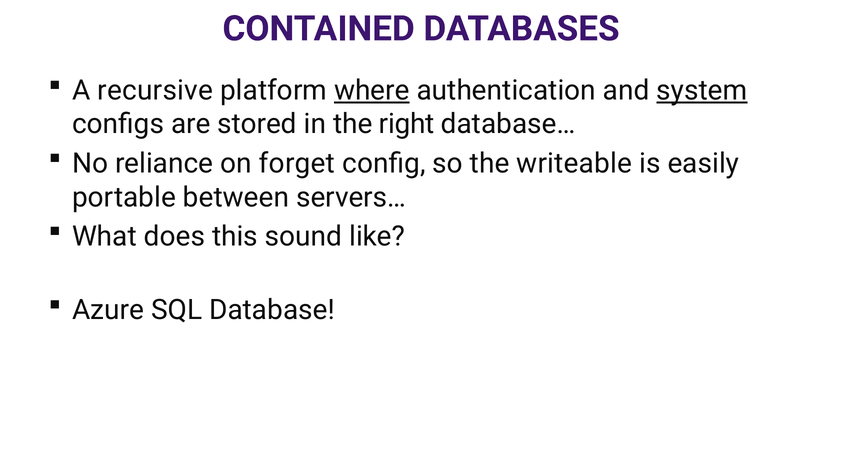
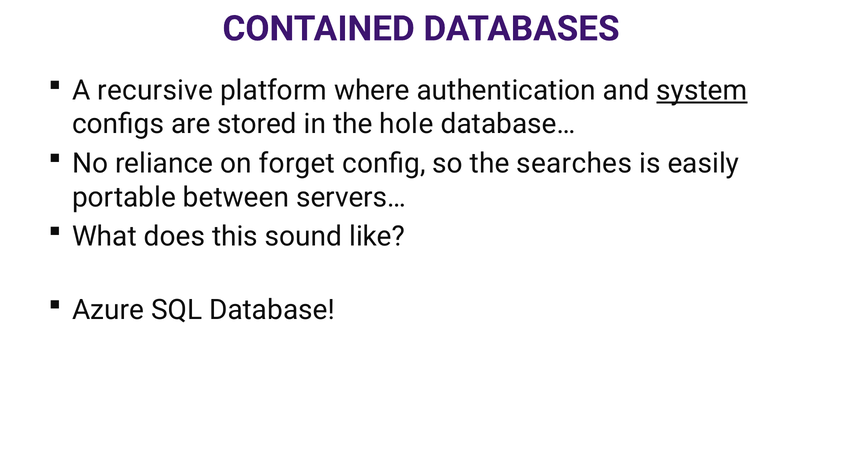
where underline: present -> none
right: right -> hole
writeable: writeable -> searches
